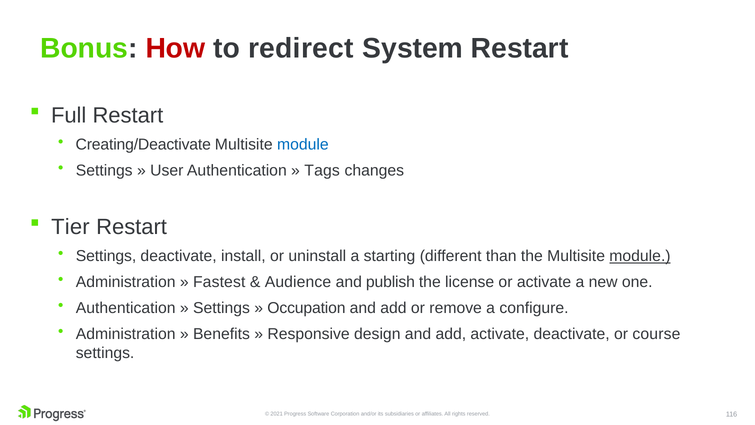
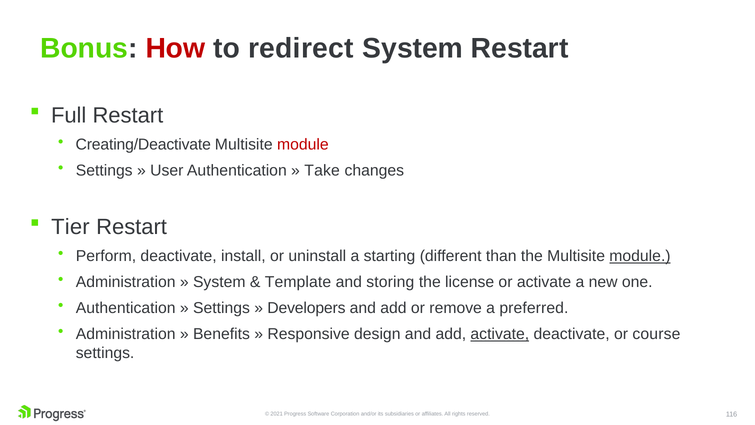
module at (303, 145) colour: blue -> red
Tags: Tags -> Take
Settings at (106, 256): Settings -> Perform
Fastest at (219, 282): Fastest -> System
Audience: Audience -> Template
publish: publish -> storing
Occupation: Occupation -> Developers
configure: configure -> preferred
activate at (500, 334) underline: none -> present
